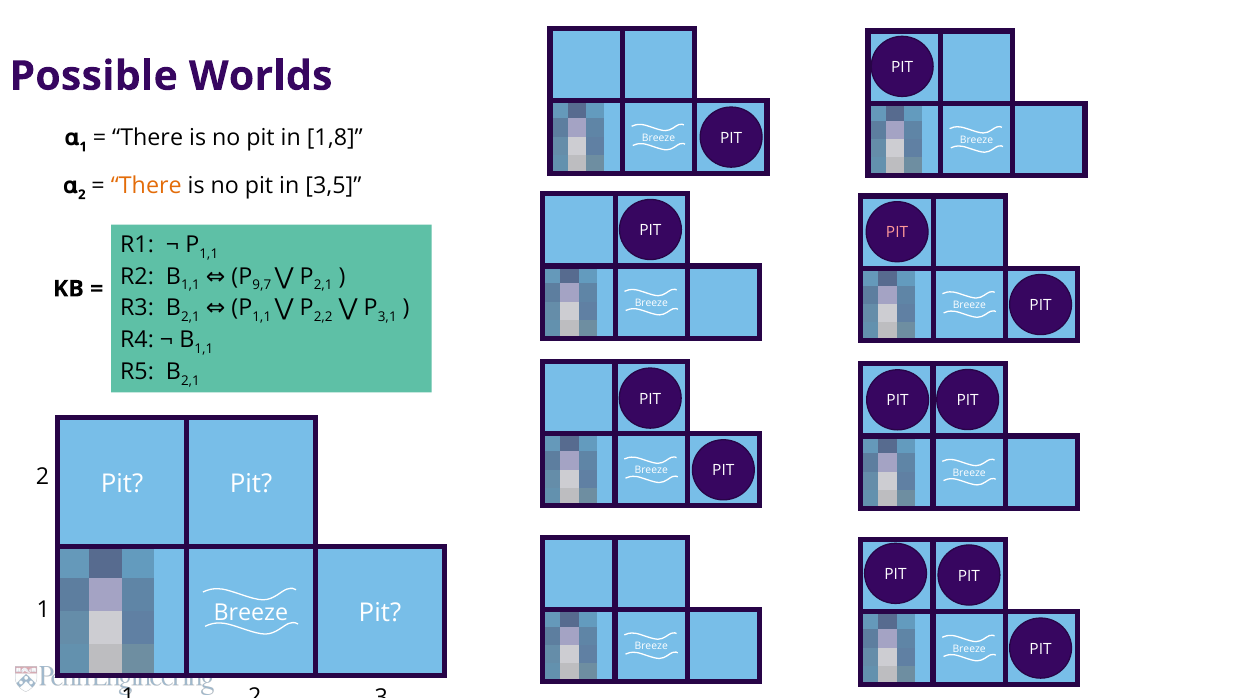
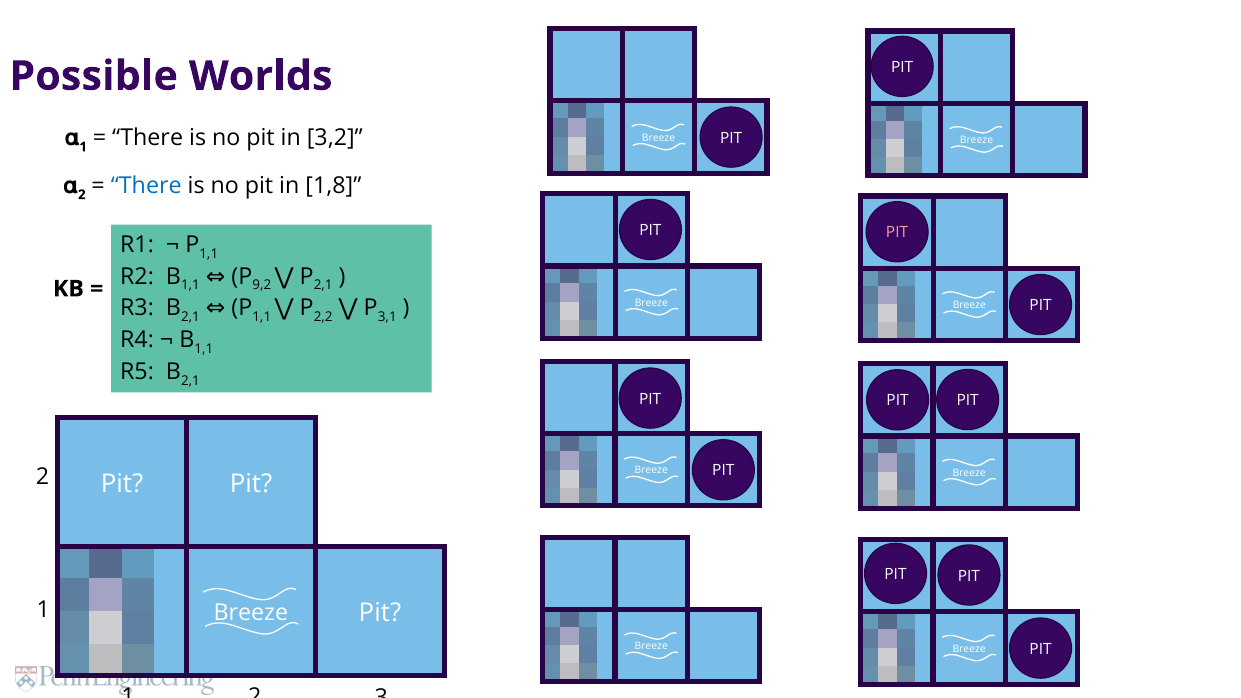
1,8: 1,8 -> 3,2
There at (146, 186) colour: orange -> blue
3,5: 3,5 -> 1,8
9,7: 9,7 -> 9,2
